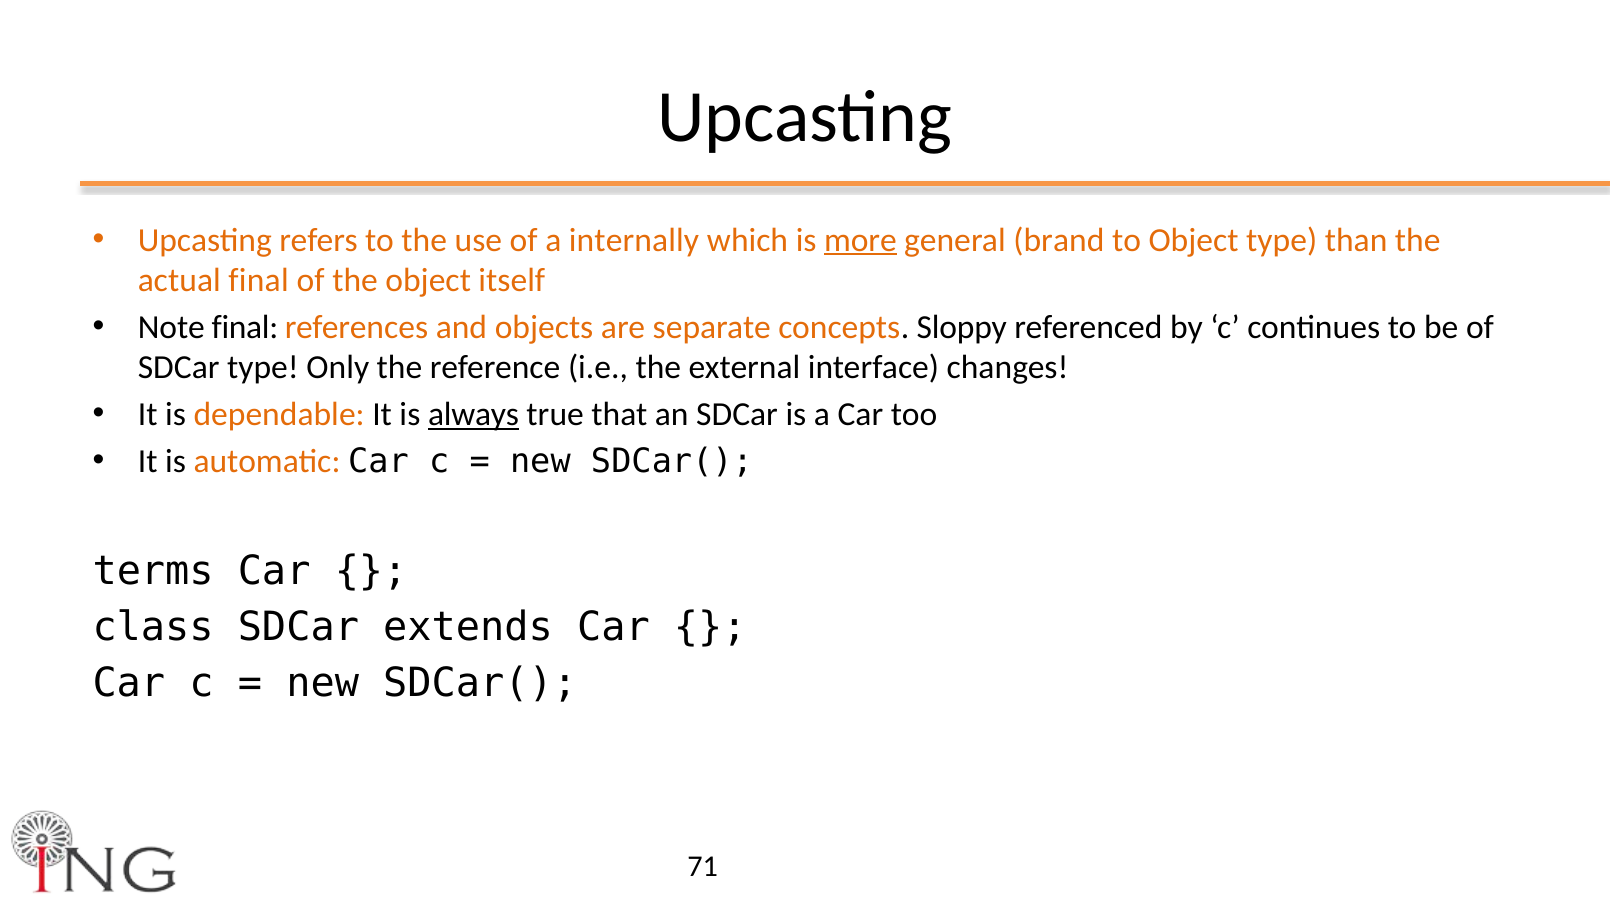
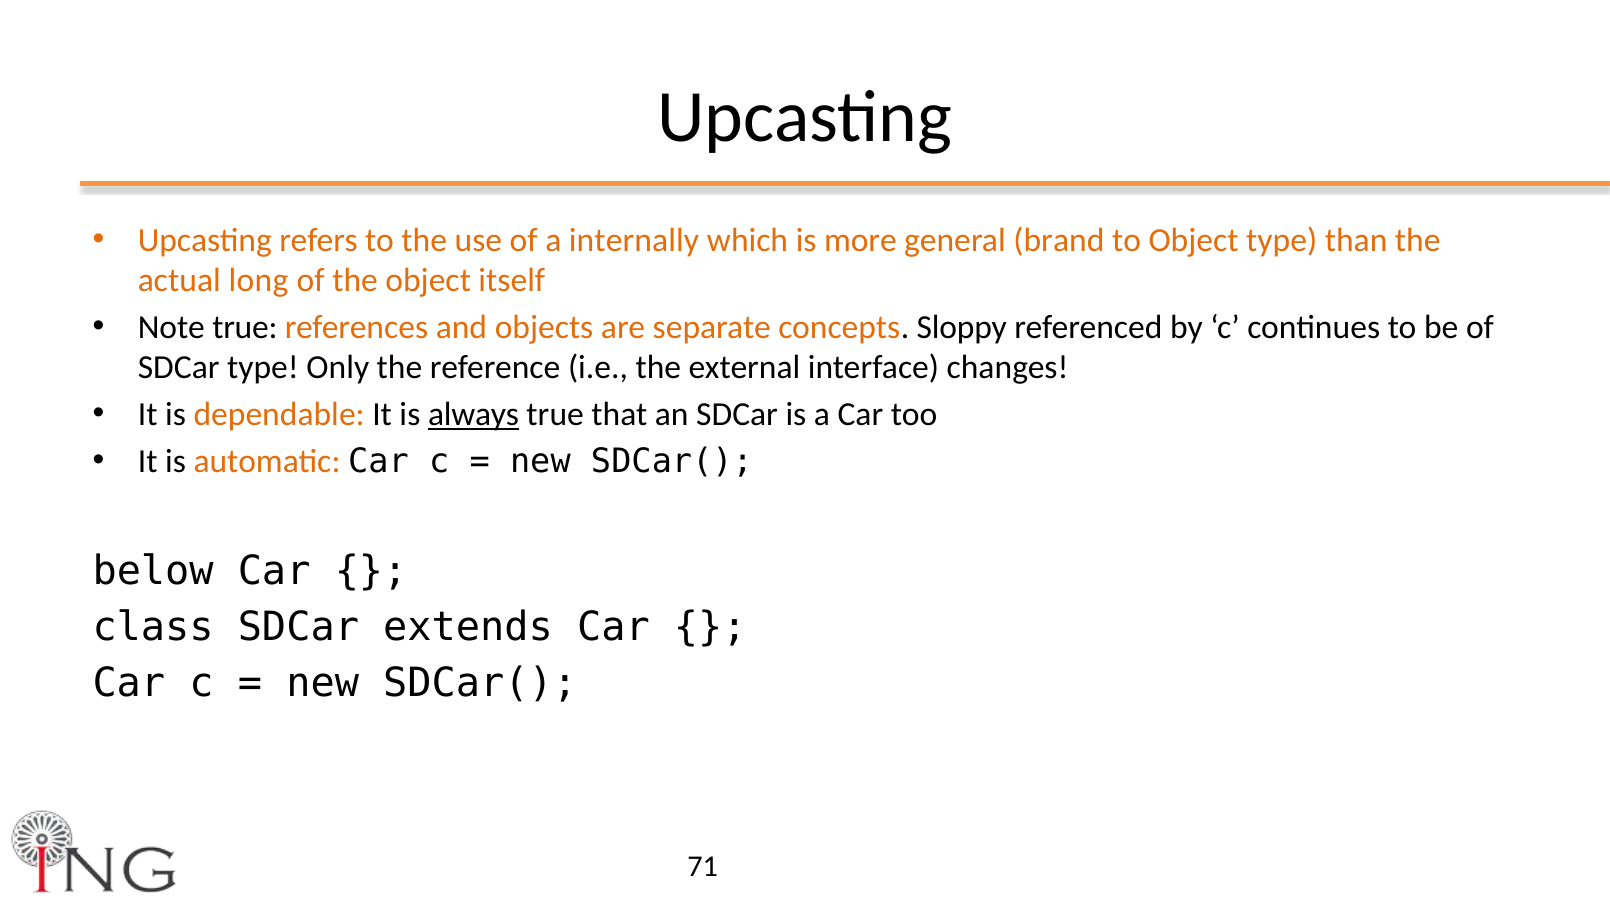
more underline: present -> none
actual final: final -> long
Note final: final -> true
terms: terms -> below
